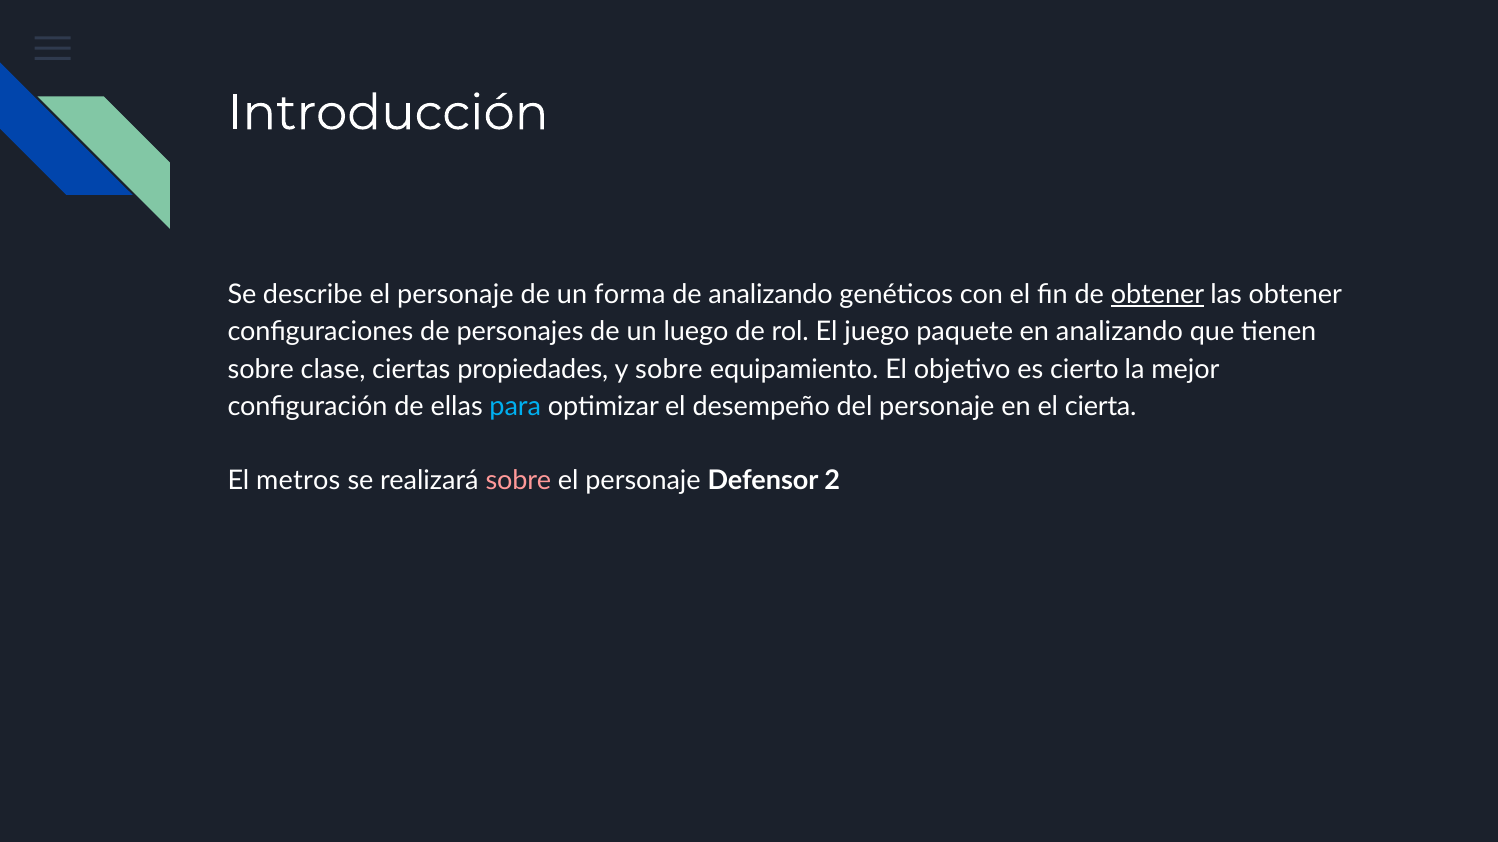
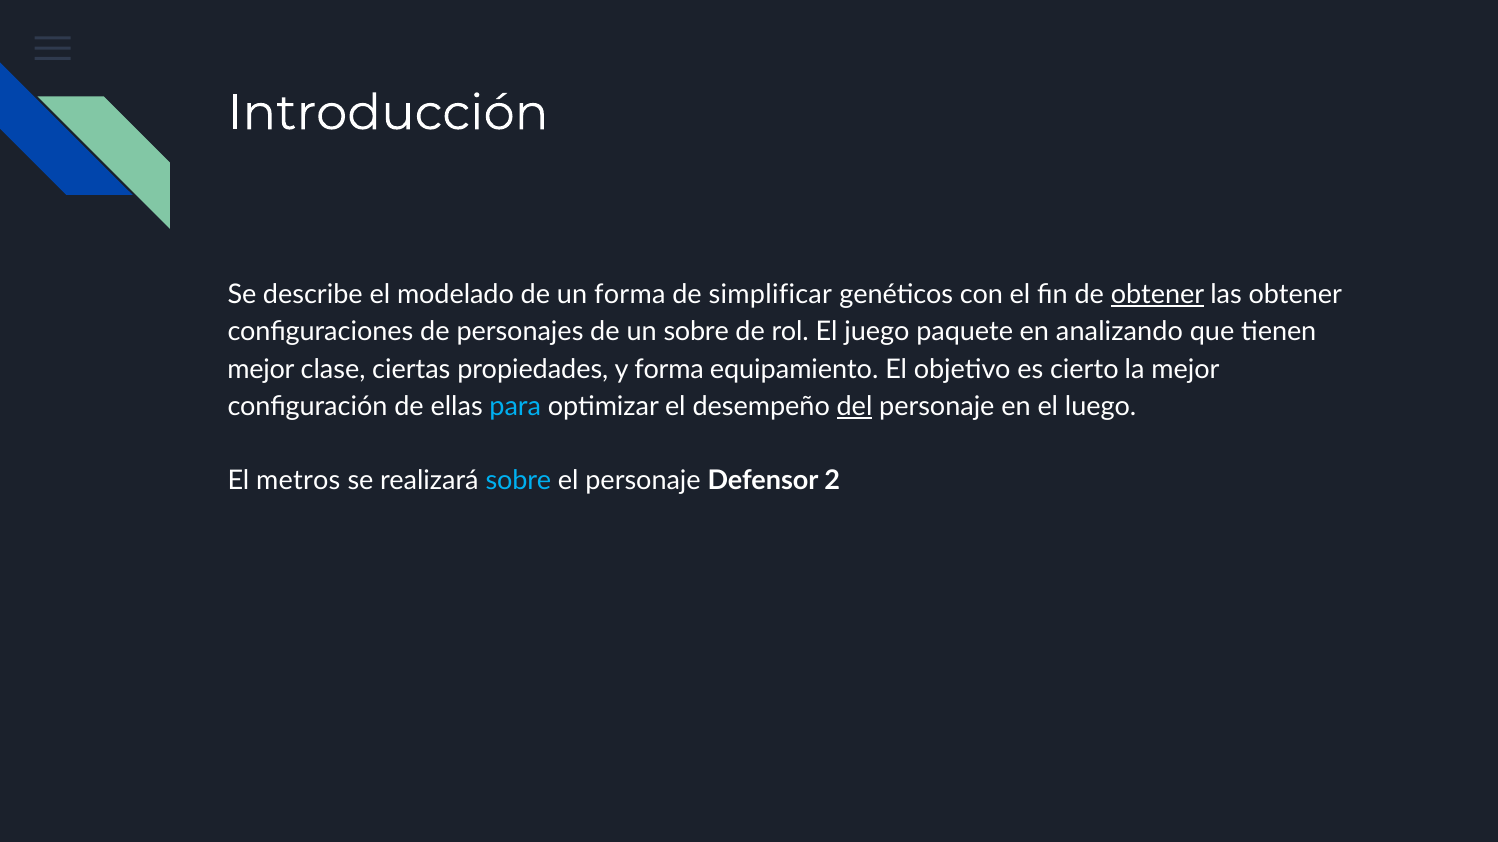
describe el personaje: personaje -> modelado
de analizando: analizando -> simplificar
un luego: luego -> sobre
sobre at (261, 369): sobre -> mejor
y sobre: sobre -> forma
del underline: none -> present
cierta: cierta -> luego
sobre at (518, 481) colour: pink -> light blue
